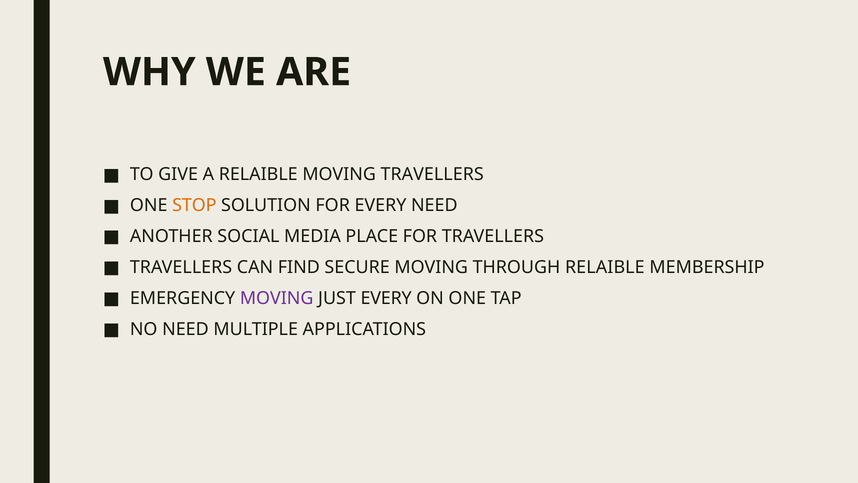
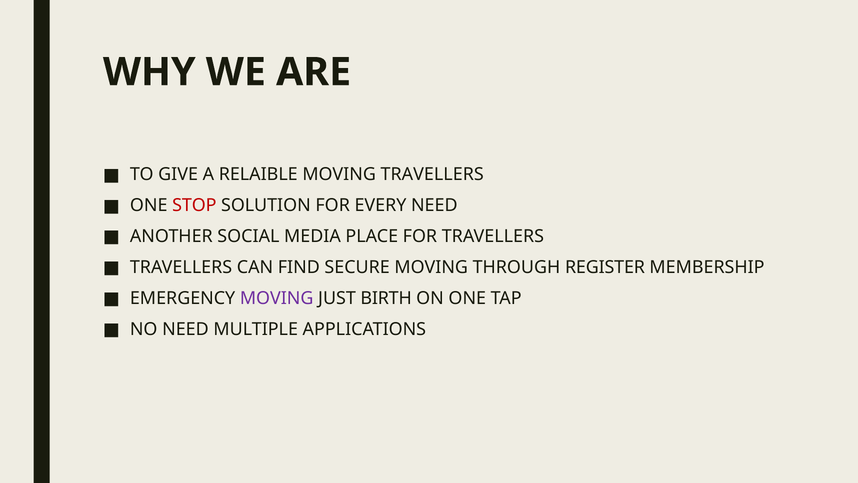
STOP colour: orange -> red
THROUGH RELAIBLE: RELAIBLE -> REGISTER
JUST EVERY: EVERY -> BIRTH
